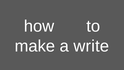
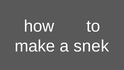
write: write -> snek
